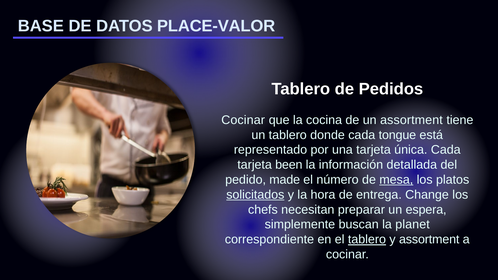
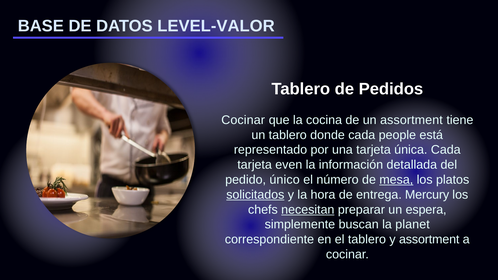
PLACE-VALOR: PLACE-VALOR -> LEVEL-VALOR
tongue: tongue -> people
been: been -> even
made: made -> único
Change: Change -> Mercury
necesitan underline: none -> present
tablero at (367, 240) underline: present -> none
